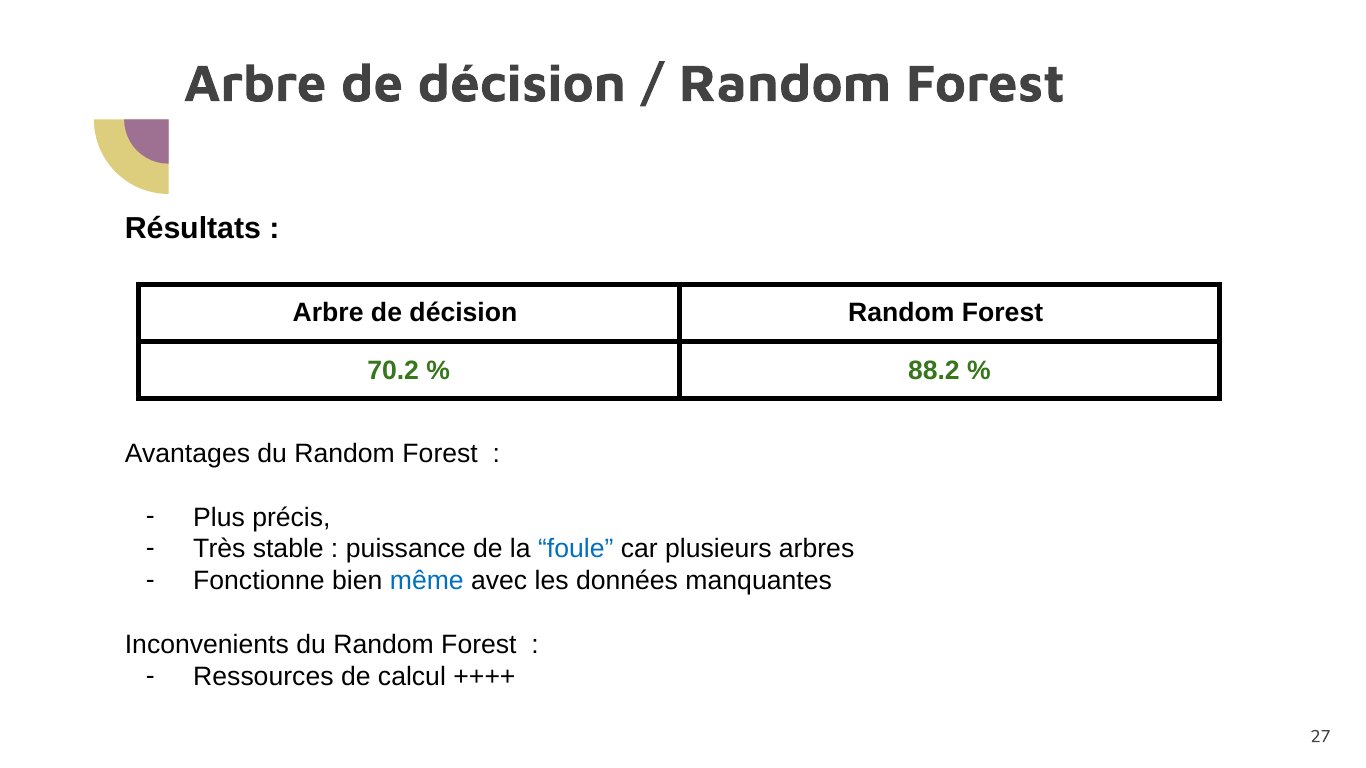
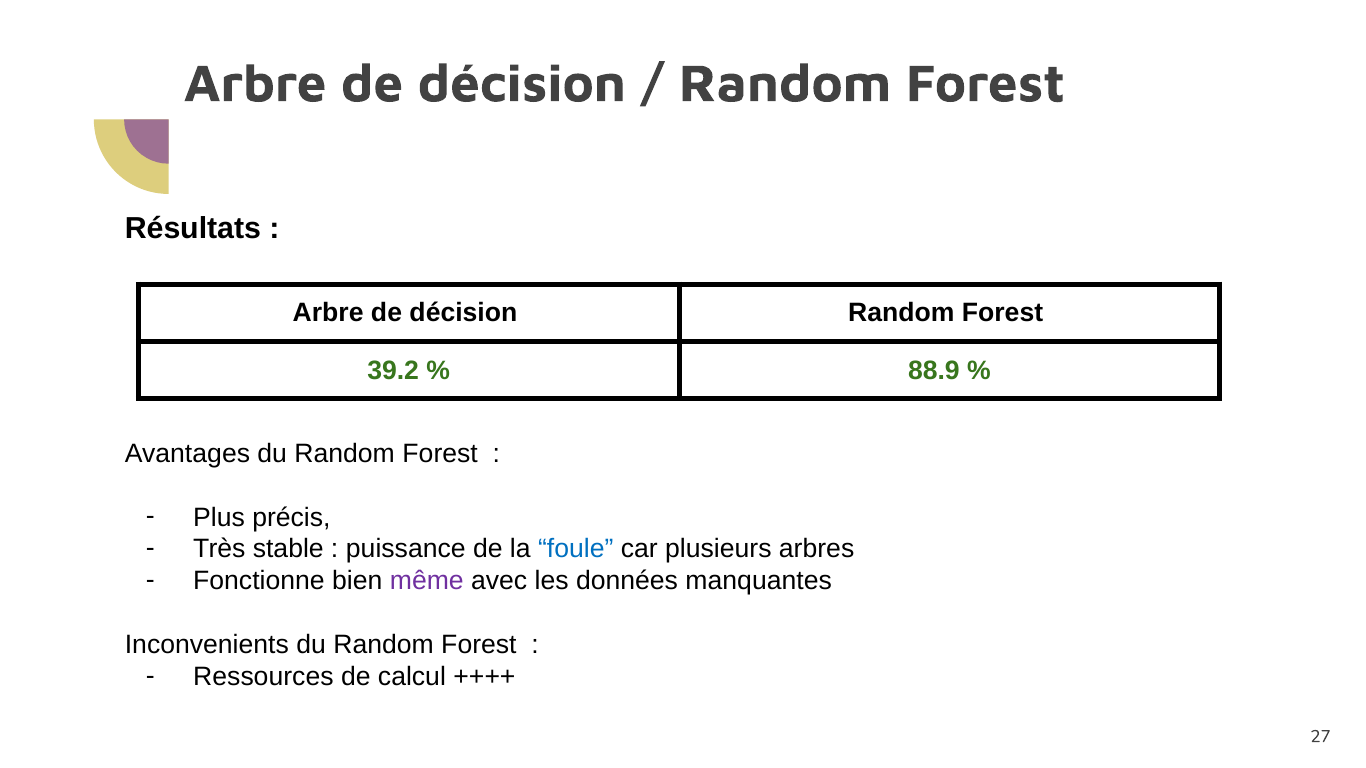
70.2: 70.2 -> 39.2
88.2: 88.2 -> 88.9
même colour: blue -> purple
